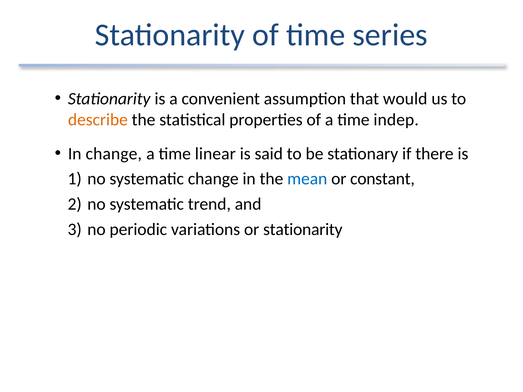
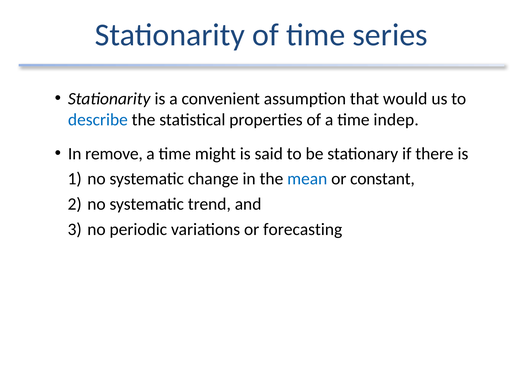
describe colour: orange -> blue
In change: change -> remove
linear: linear -> might
or stationarity: stationarity -> forecasting
